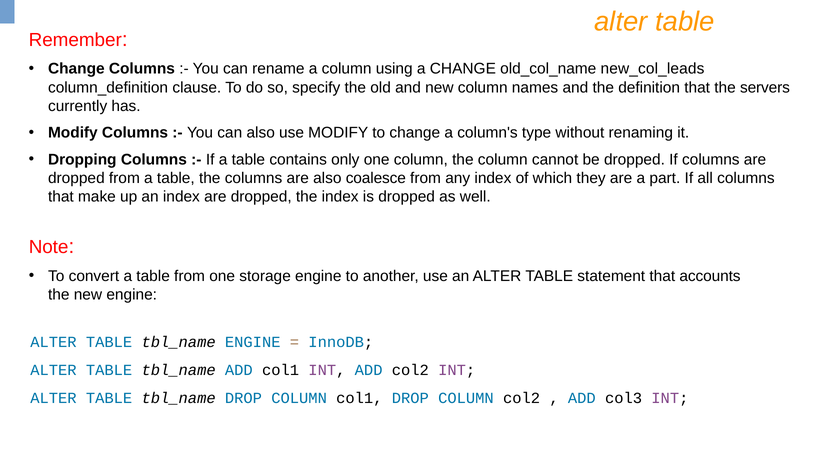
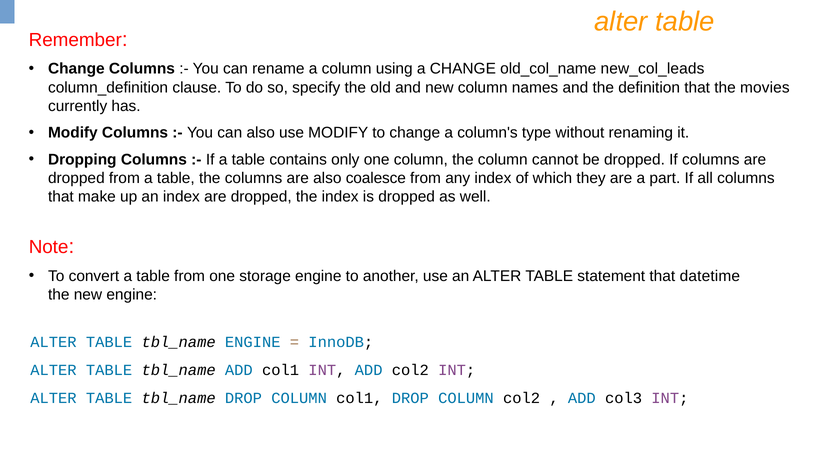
servers: servers -> movies
accounts: accounts -> datetime
